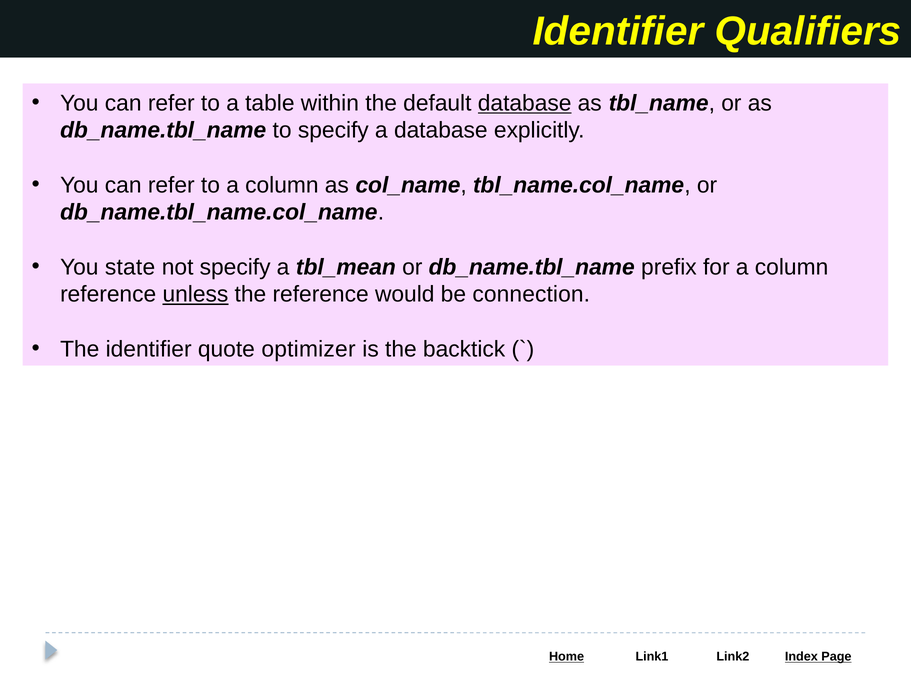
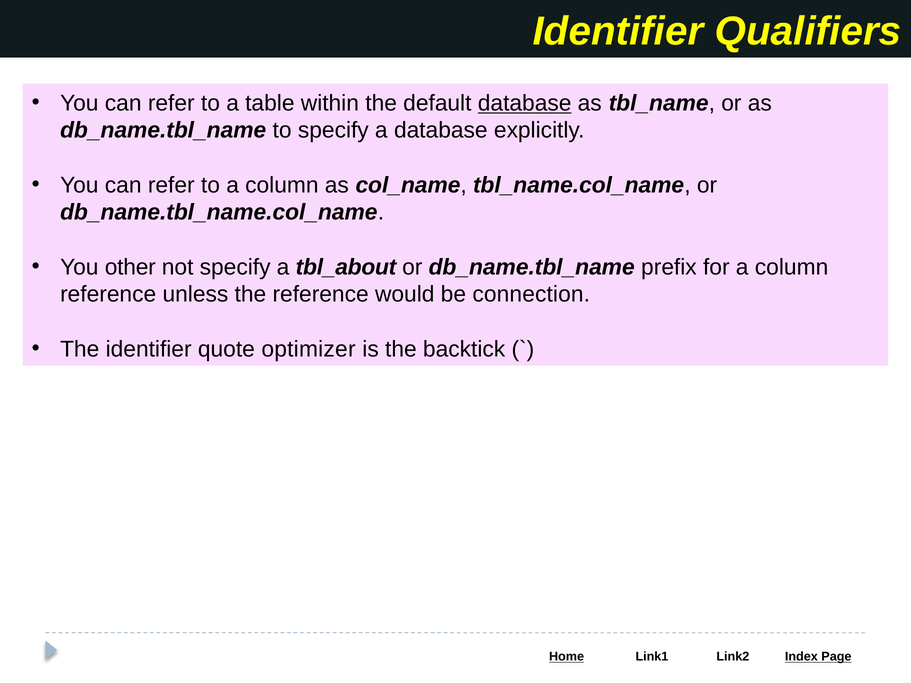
state: state -> other
tbl_mean: tbl_mean -> tbl_about
unless underline: present -> none
